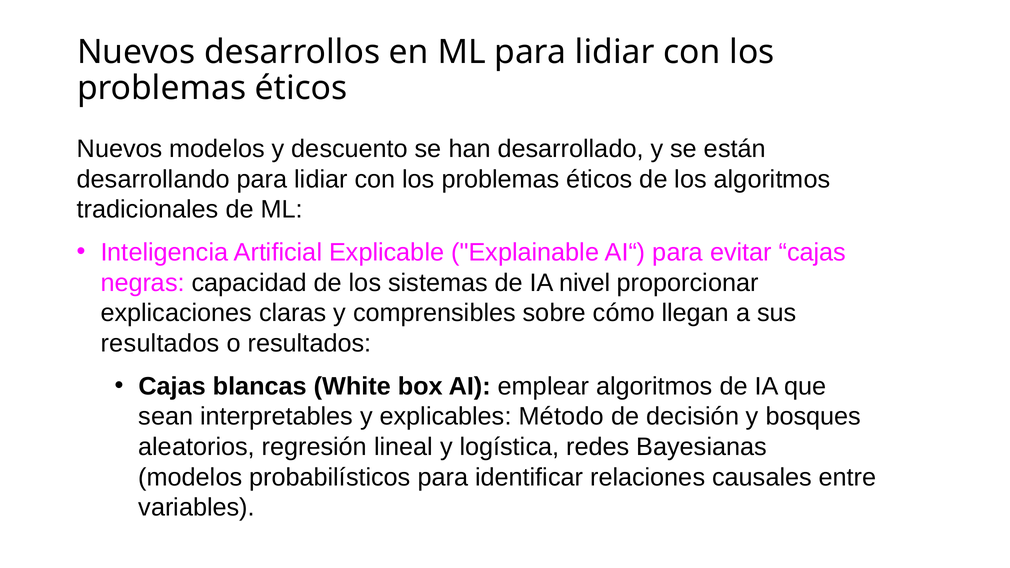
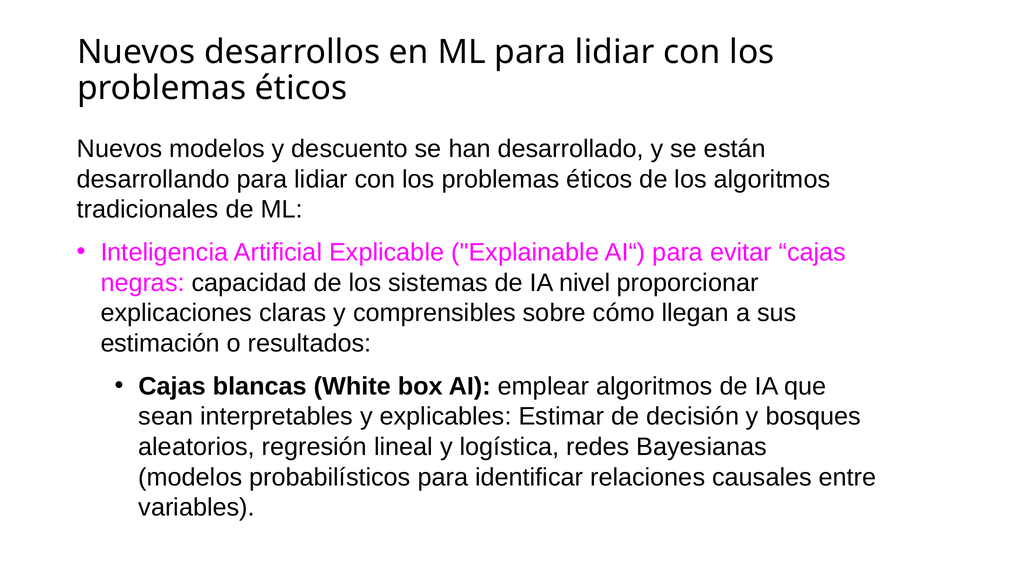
resultados at (160, 343): resultados -> estimación
Método: Método -> Estimar
